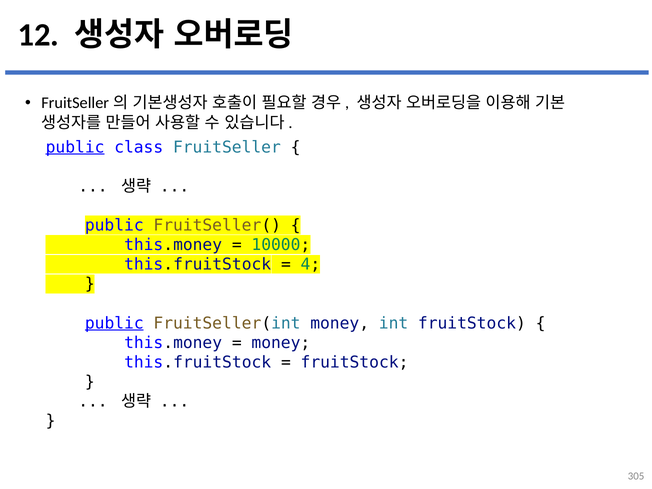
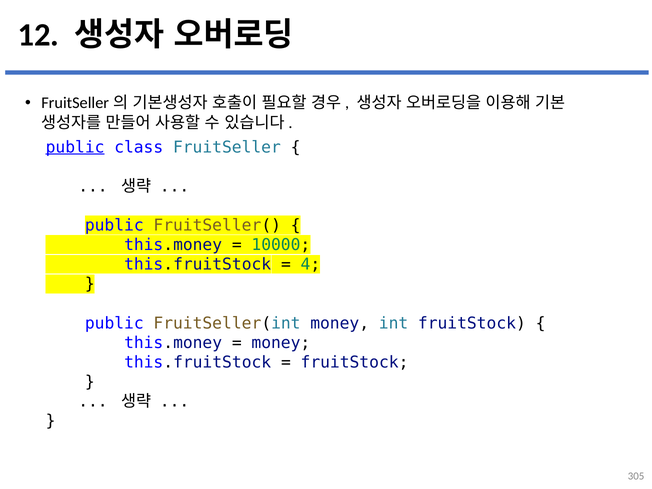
public at (114, 323) underline: present -> none
